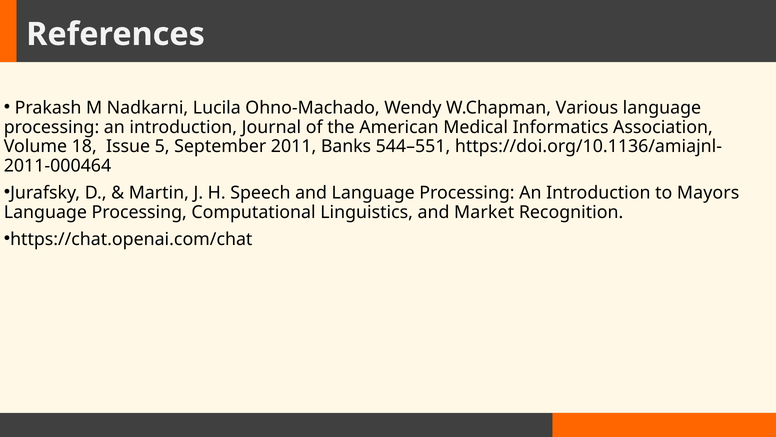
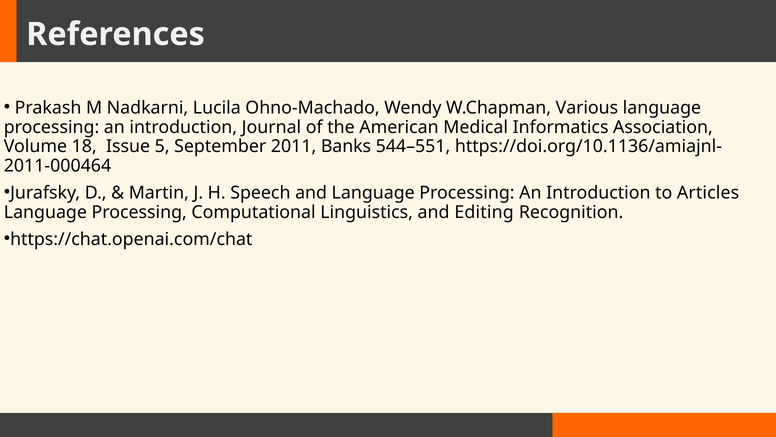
Mayors: Mayors -> Articles
Market: Market -> Editing
